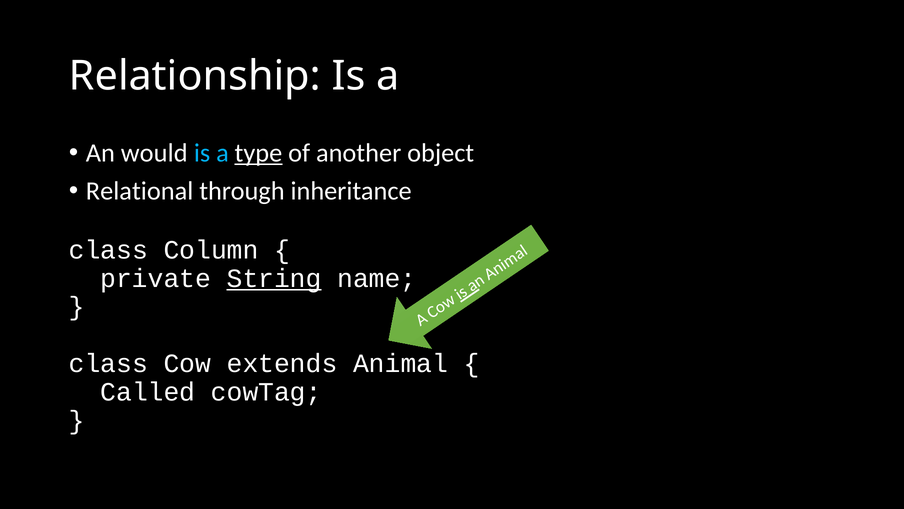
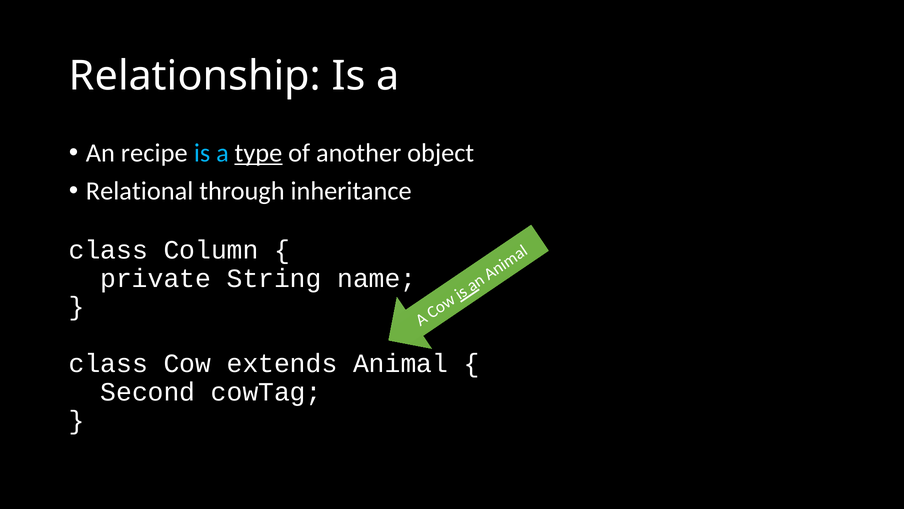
would: would -> recipe
String underline: present -> none
Called: Called -> Second
